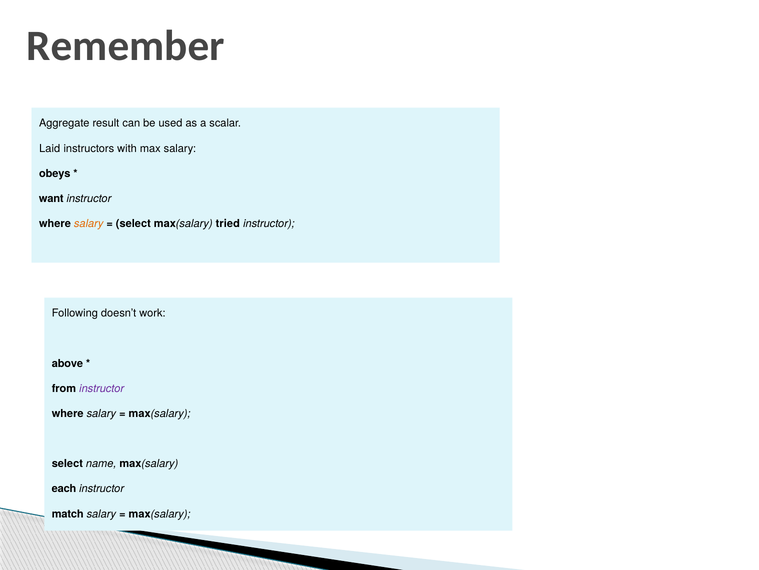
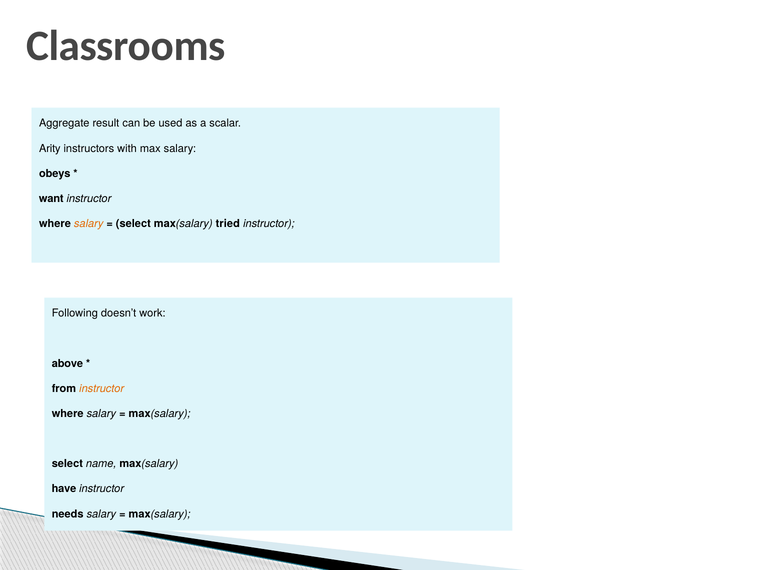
Remember: Remember -> Classrooms
Laid: Laid -> Arity
instructor at (102, 388) colour: purple -> orange
each: each -> have
match: match -> needs
